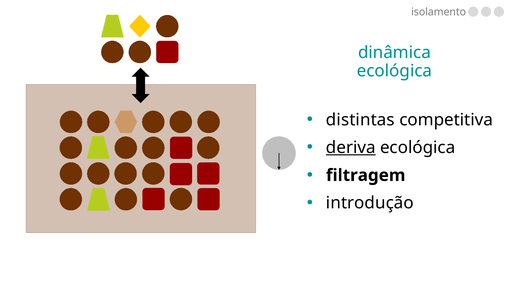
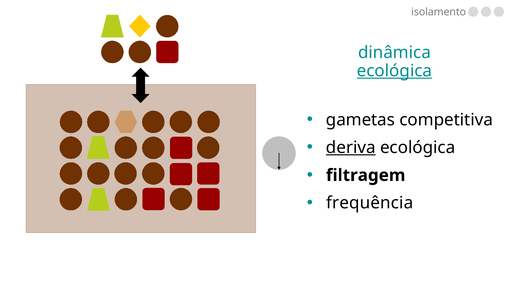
ecológica at (394, 71) underline: none -> present
distintas: distintas -> gametas
introdução: introdução -> frequência
